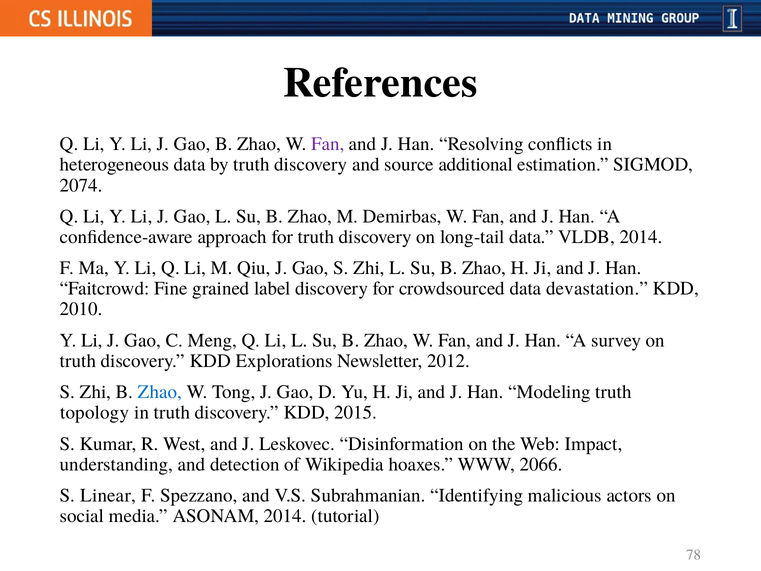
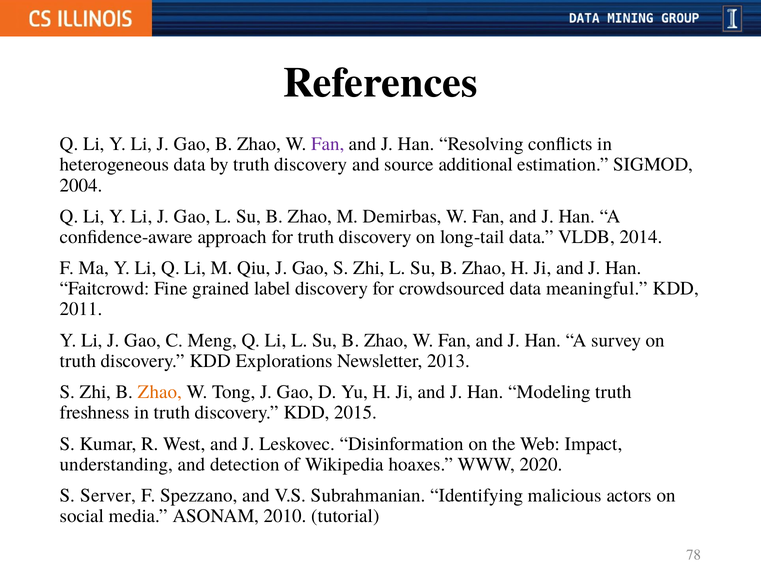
2074: 2074 -> 2004
devastation: devastation -> meaningful
2010: 2010 -> 2011
2012: 2012 -> 2013
Zhao at (160, 392) colour: blue -> orange
topology: topology -> freshness
2066: 2066 -> 2020
Linear: Linear -> Server
ASONAM 2014: 2014 -> 2010
